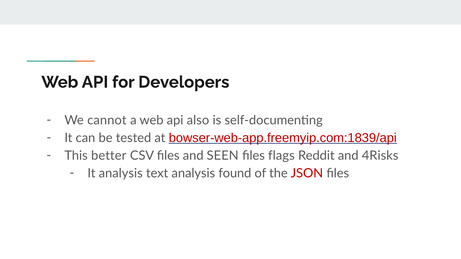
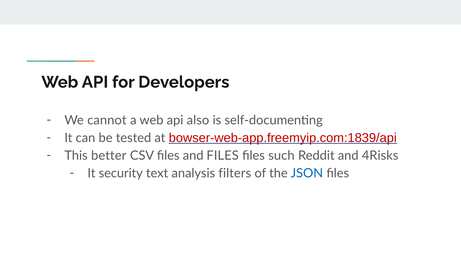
and SEEN: SEEN -> FILES
flags: flags -> such
It analysis: analysis -> security
found: found -> filters
JSON colour: red -> blue
